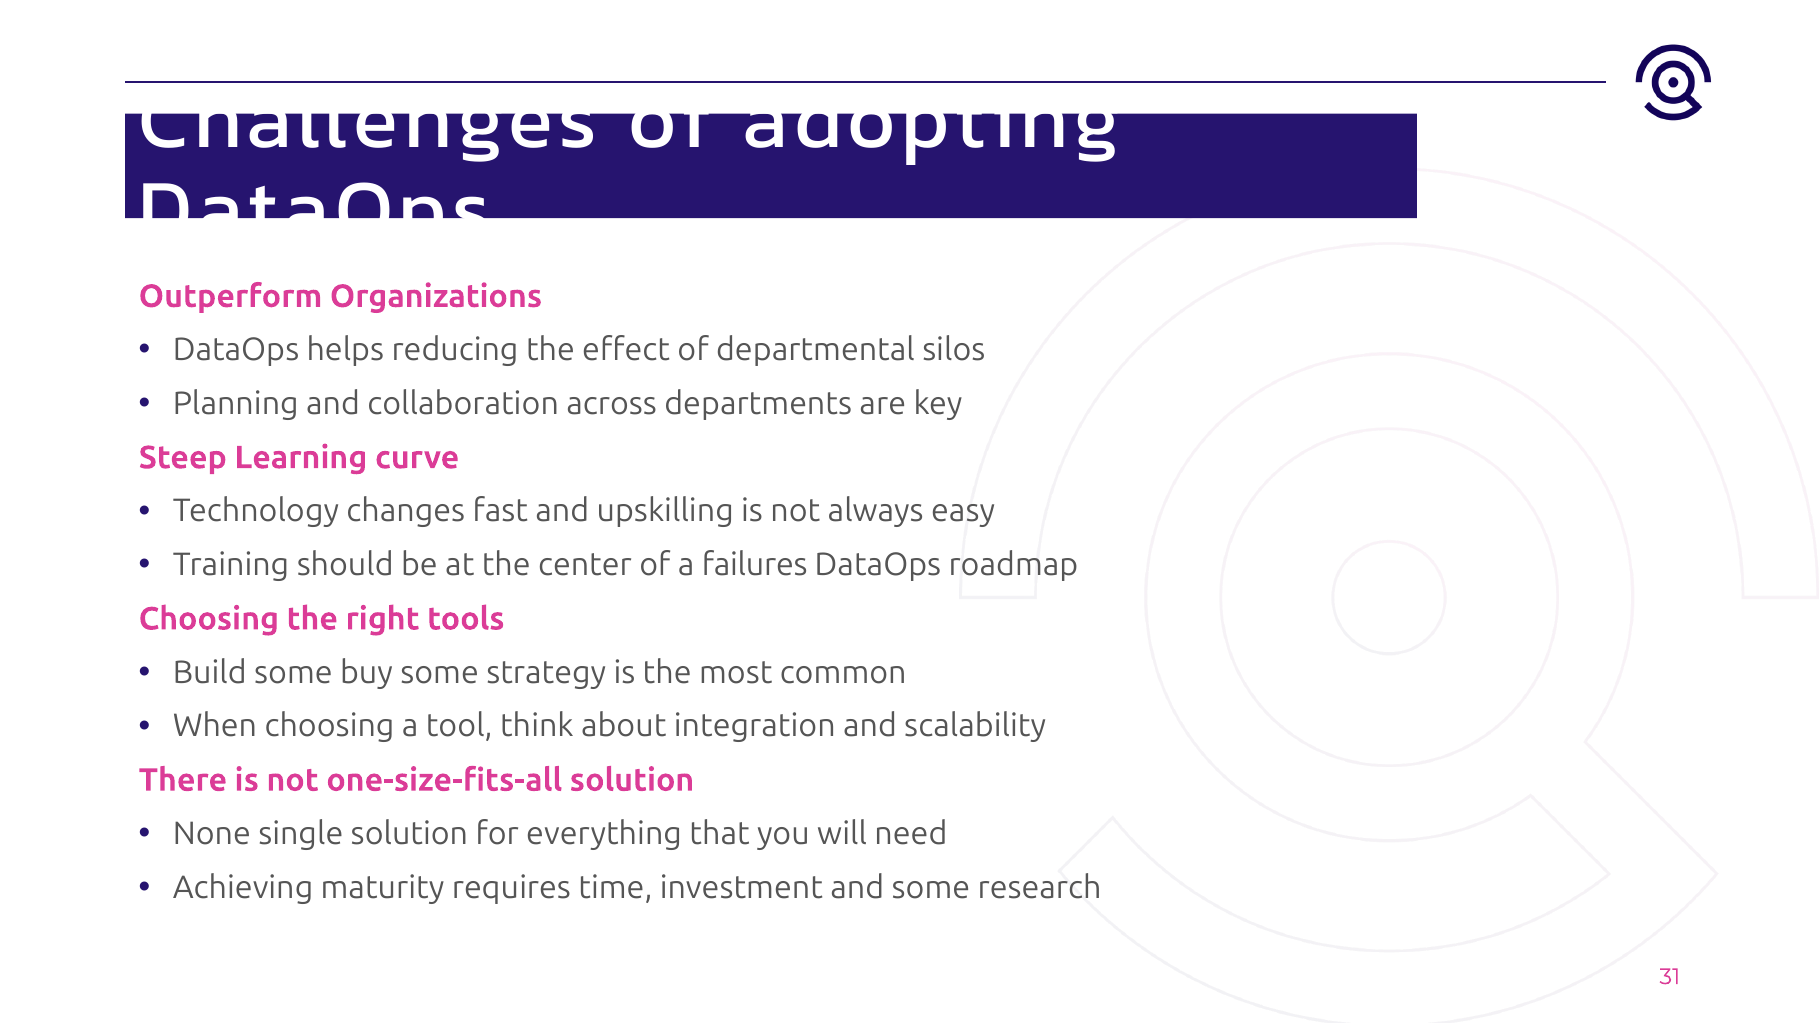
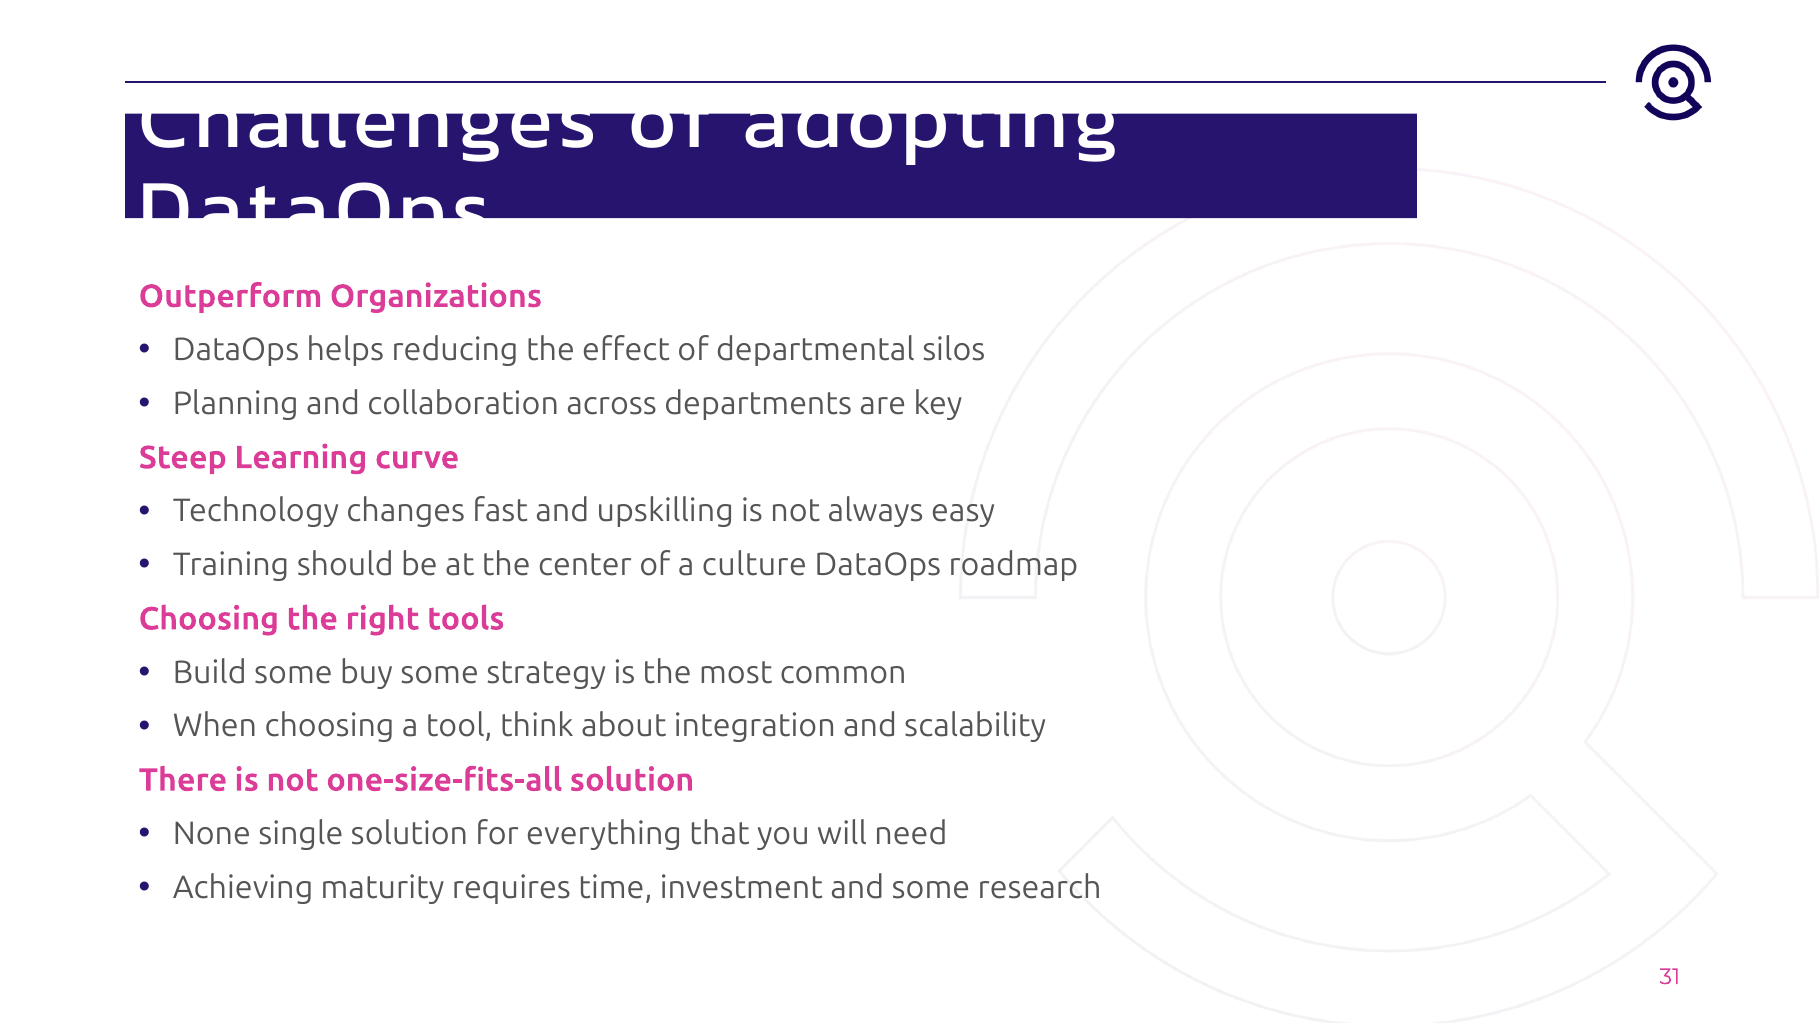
failures: failures -> culture
